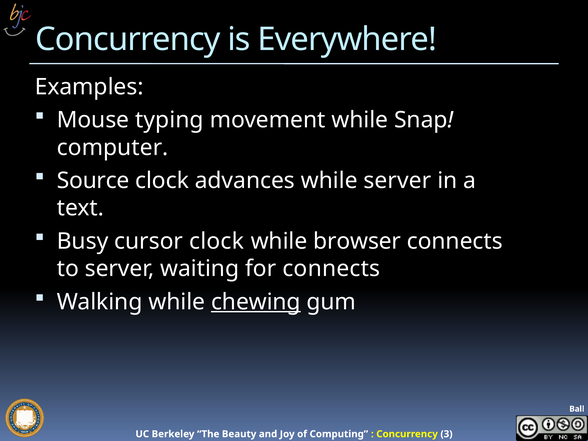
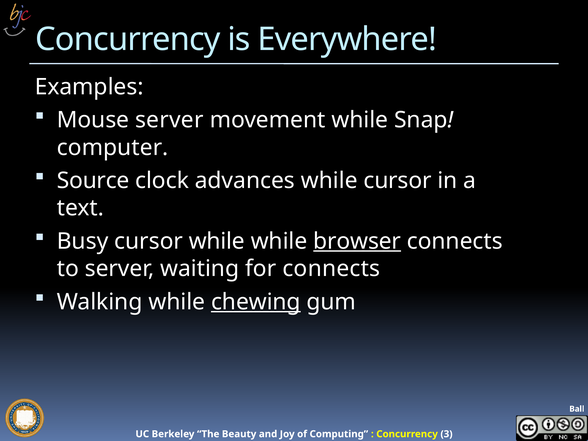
Mouse typing: typing -> server
while server: server -> cursor
cursor clock: clock -> while
browser underline: none -> present
